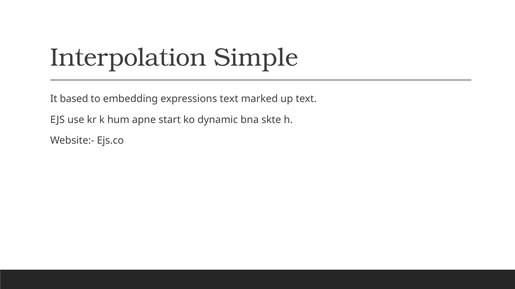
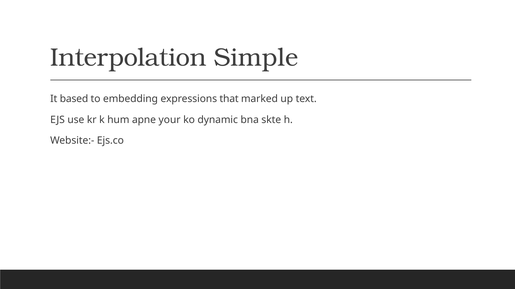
expressions text: text -> that
start: start -> your
